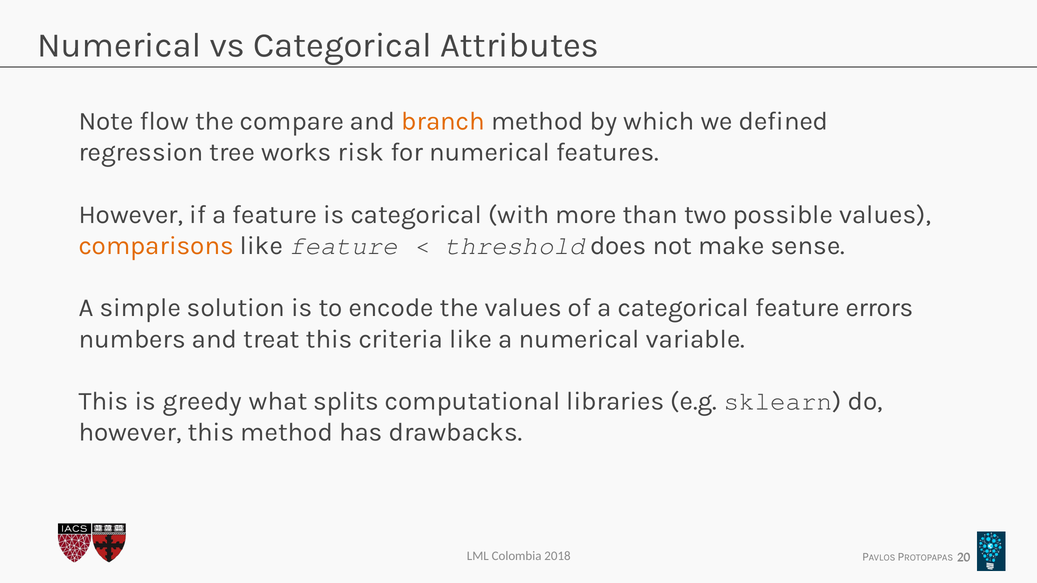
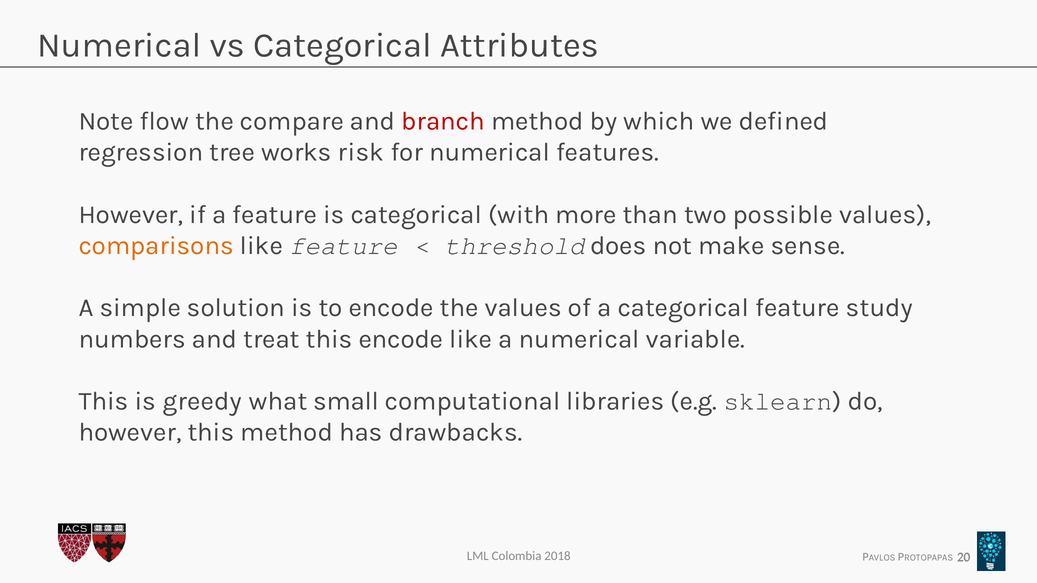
branch colour: orange -> red
errors: errors -> study
this criteria: criteria -> encode
splits: splits -> small
